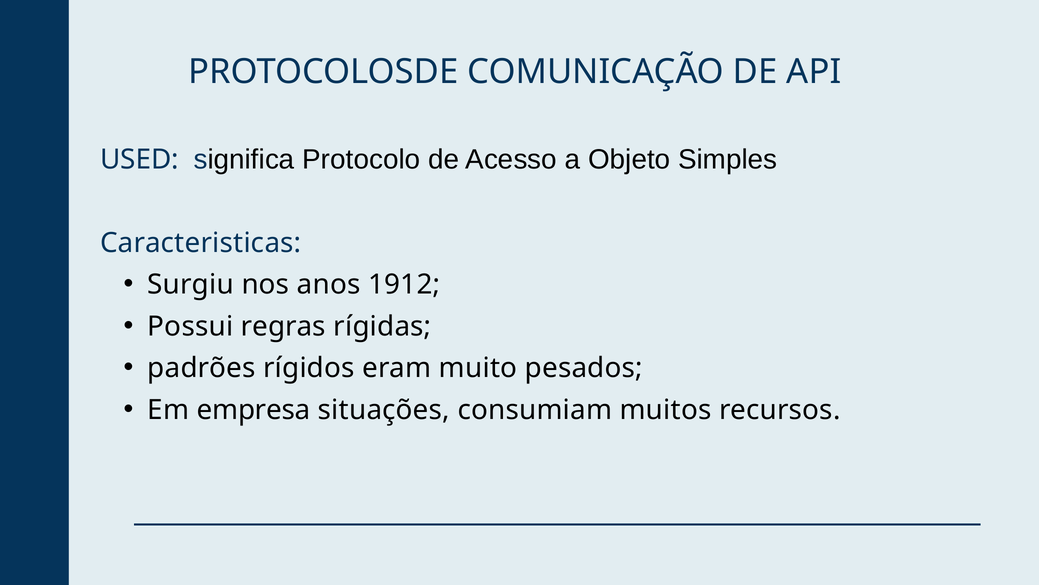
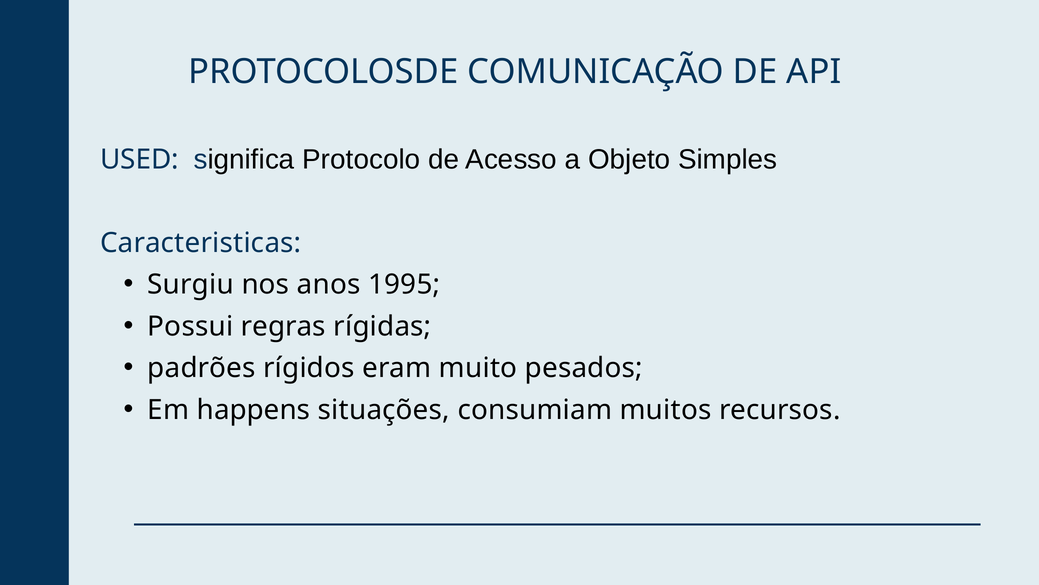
1912: 1912 -> 1995
empresa: empresa -> happens
